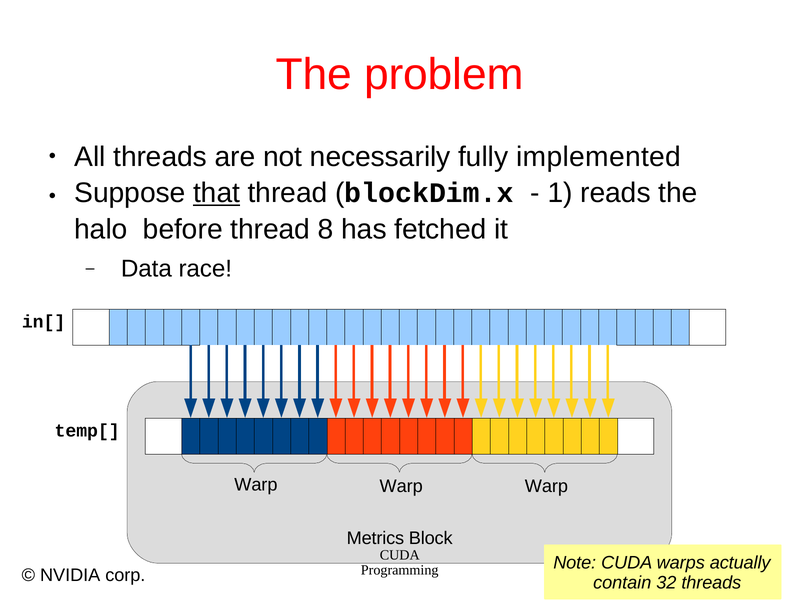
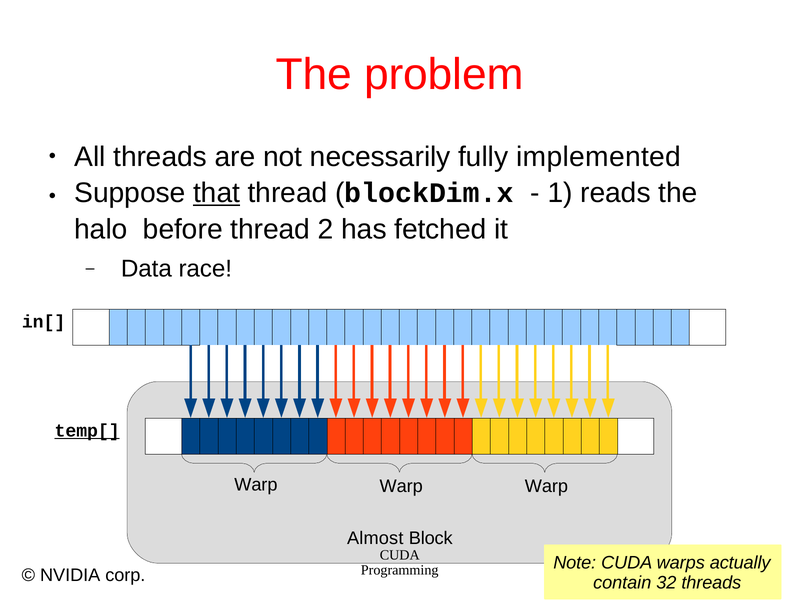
8: 8 -> 2
temp[ underline: none -> present
Metrics: Metrics -> Almost
